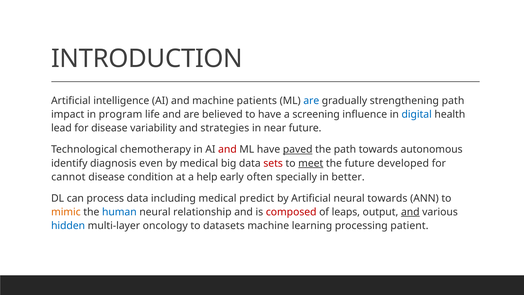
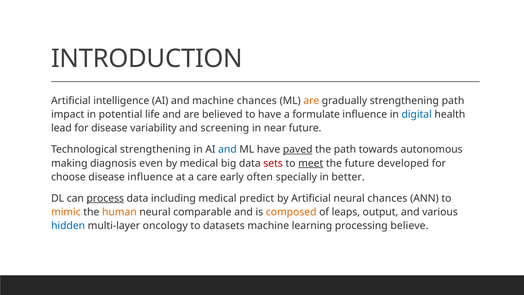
machine patients: patients -> chances
are at (311, 101) colour: blue -> orange
program: program -> potential
screening: screening -> formulate
strategies: strategies -> screening
Technological chemotherapy: chemotherapy -> strengthening
and at (227, 149) colour: red -> blue
identify: identify -> making
cannot: cannot -> choose
disease condition: condition -> influence
help: help -> care
process underline: none -> present
neural towards: towards -> chances
human colour: blue -> orange
relationship: relationship -> comparable
composed colour: red -> orange
and at (410, 212) underline: present -> none
patient: patient -> believe
